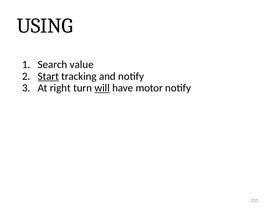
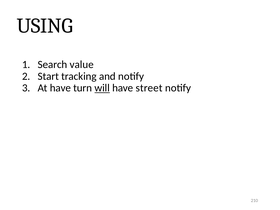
Start underline: present -> none
At right: right -> have
motor: motor -> street
